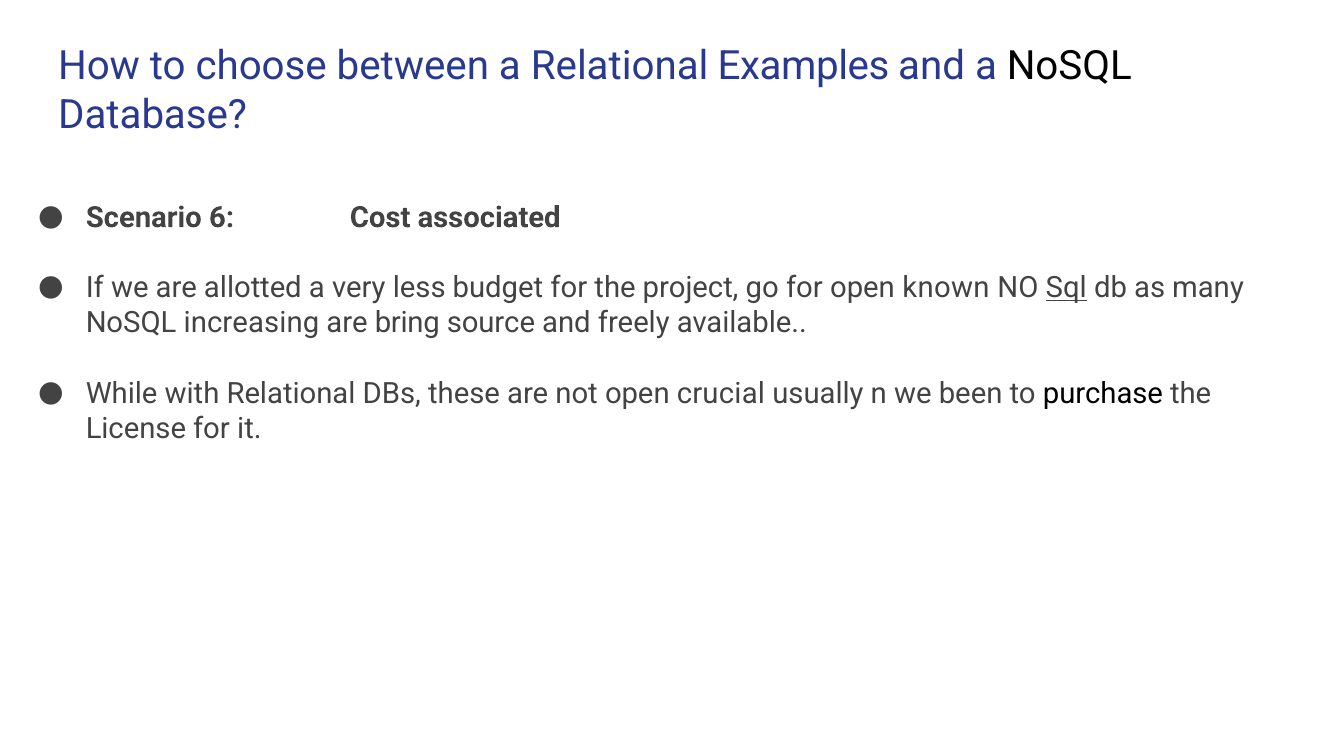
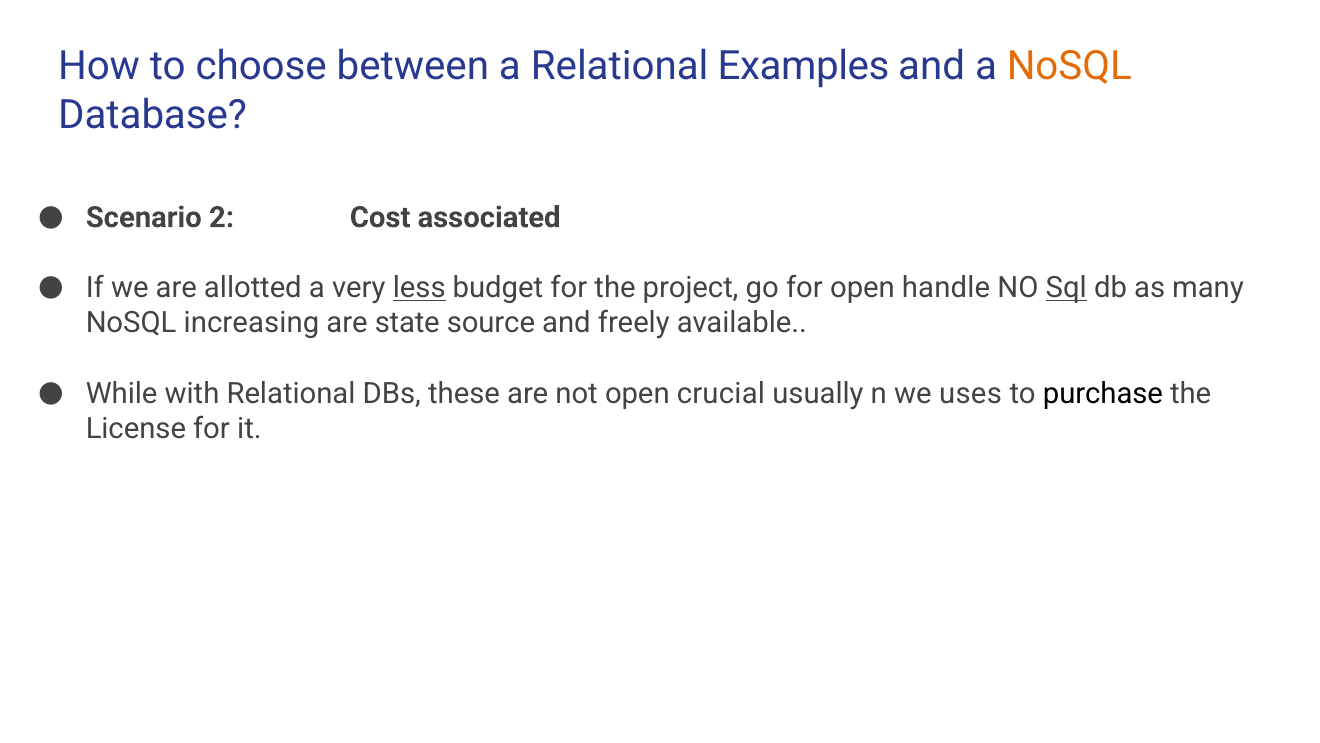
NoSQL at (1069, 66) colour: black -> orange
6: 6 -> 2
less underline: none -> present
known: known -> handle
bring: bring -> state
been: been -> uses
